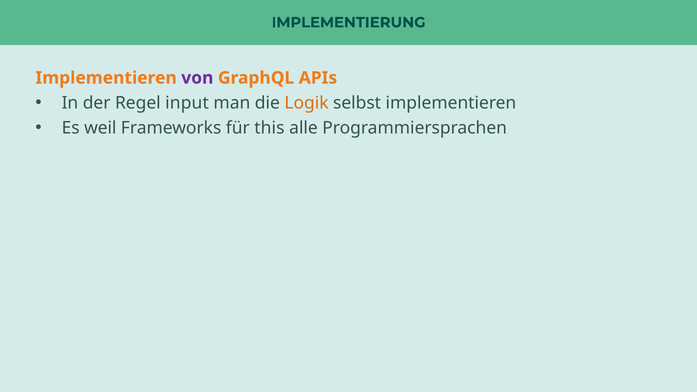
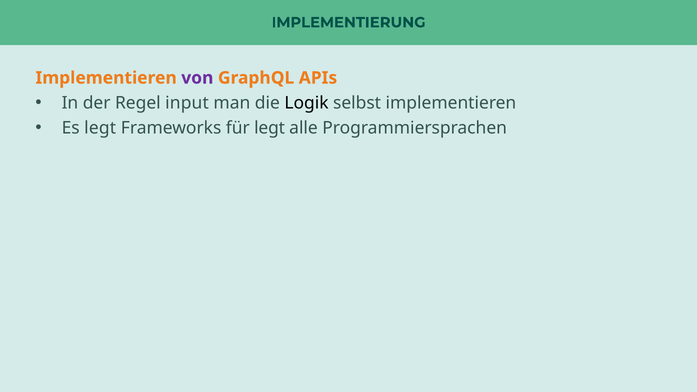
Logik colour: orange -> black
Es weil: weil -> legt
für this: this -> legt
